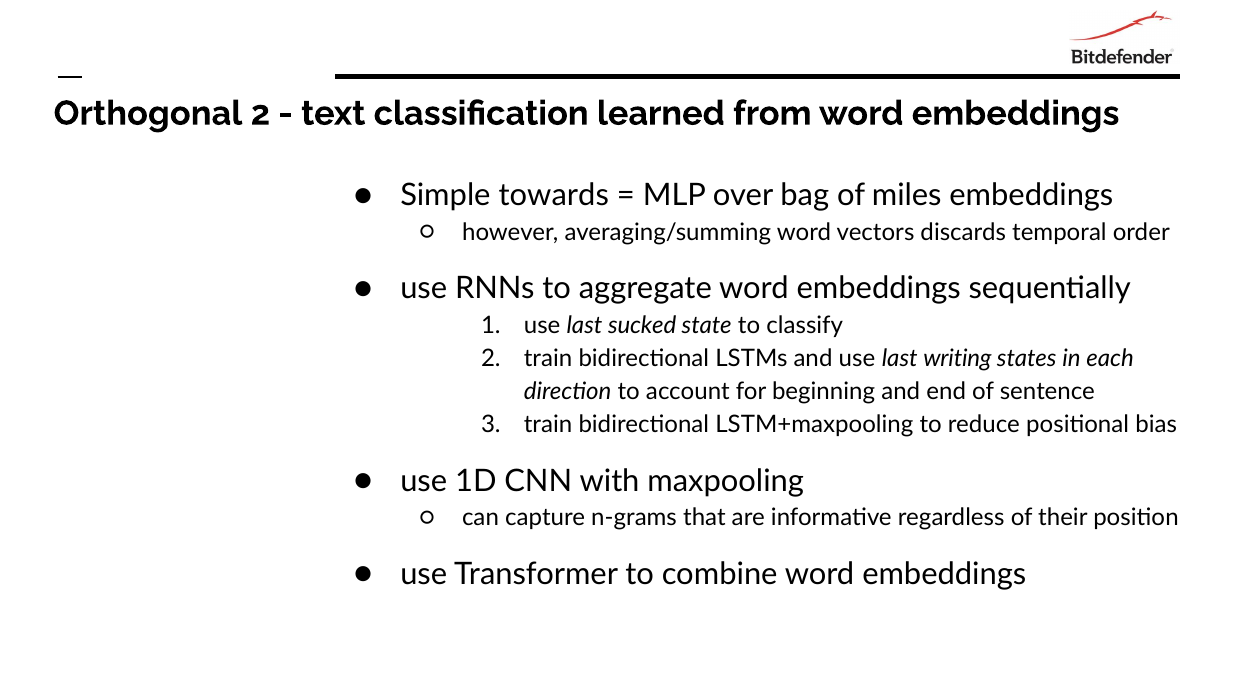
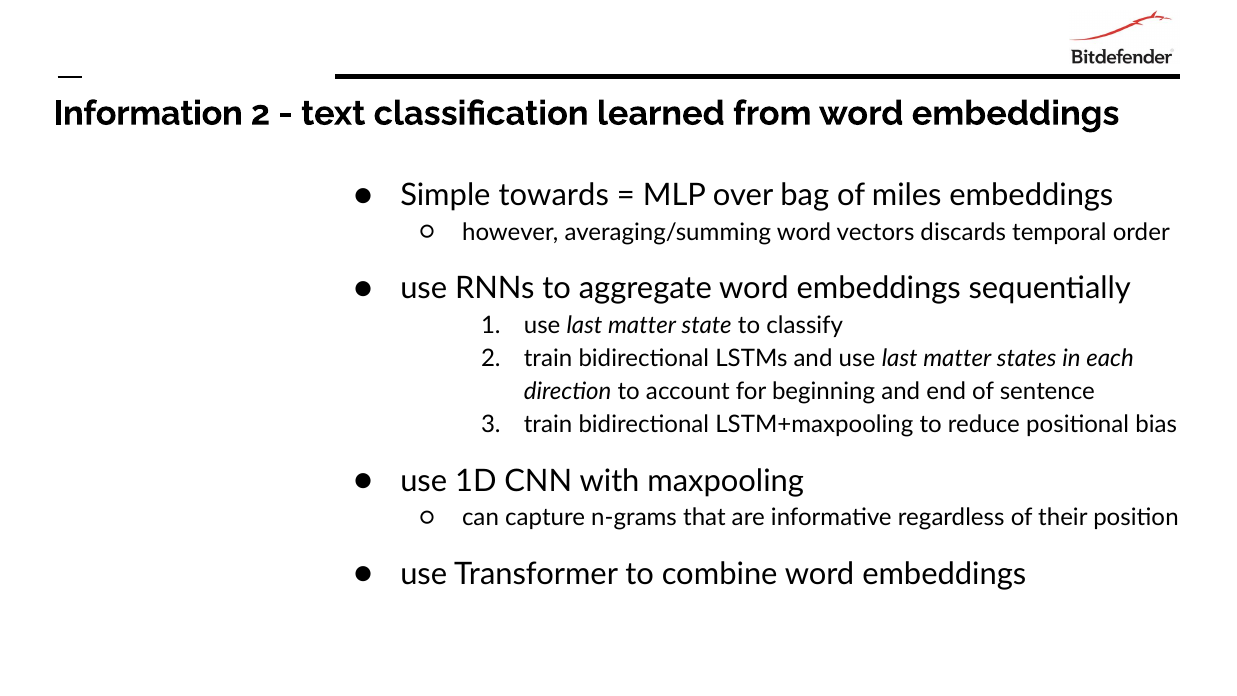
Orthogonal: Orthogonal -> Information
sucked at (642, 325): sucked -> matter
and use last writing: writing -> matter
